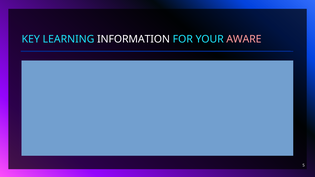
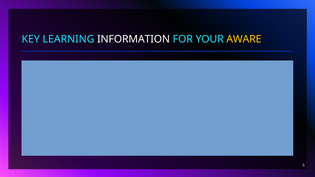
AWARE colour: pink -> yellow
